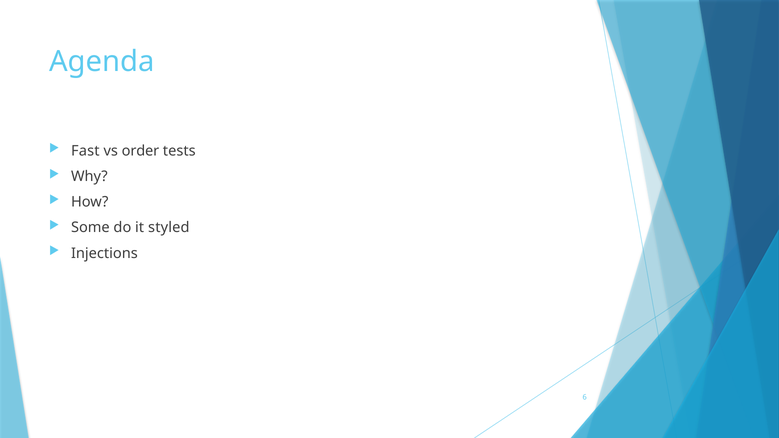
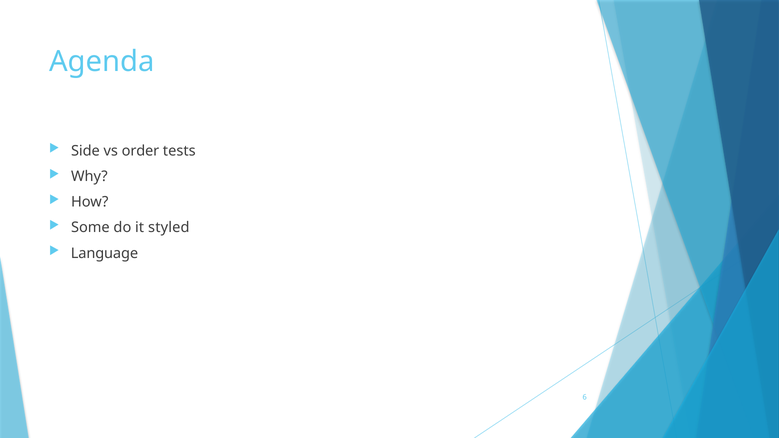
Fast: Fast -> Side
Injections: Injections -> Language
